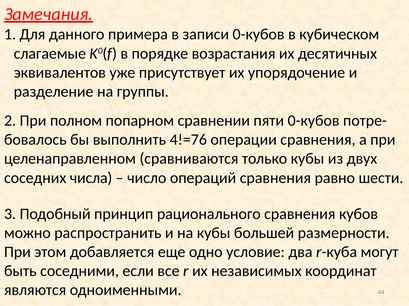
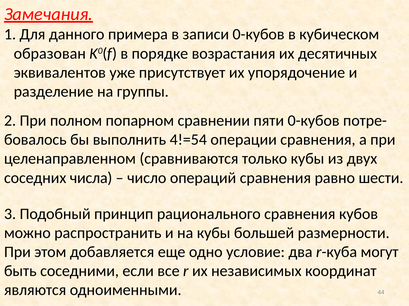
слагаемые: слагаемые -> образован
4!=76: 4!=76 -> 4!=54
